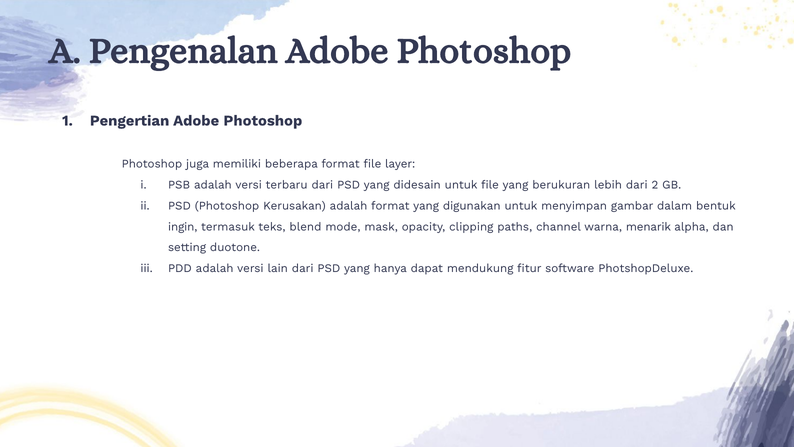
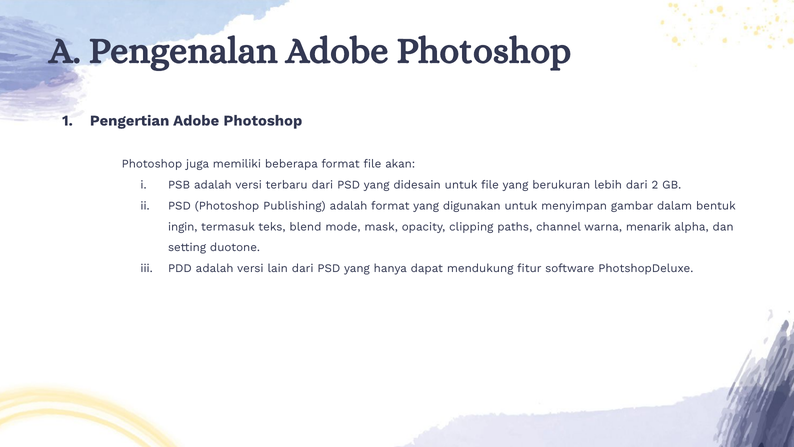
layer: layer -> akan
Kerusakan: Kerusakan -> Publishing
